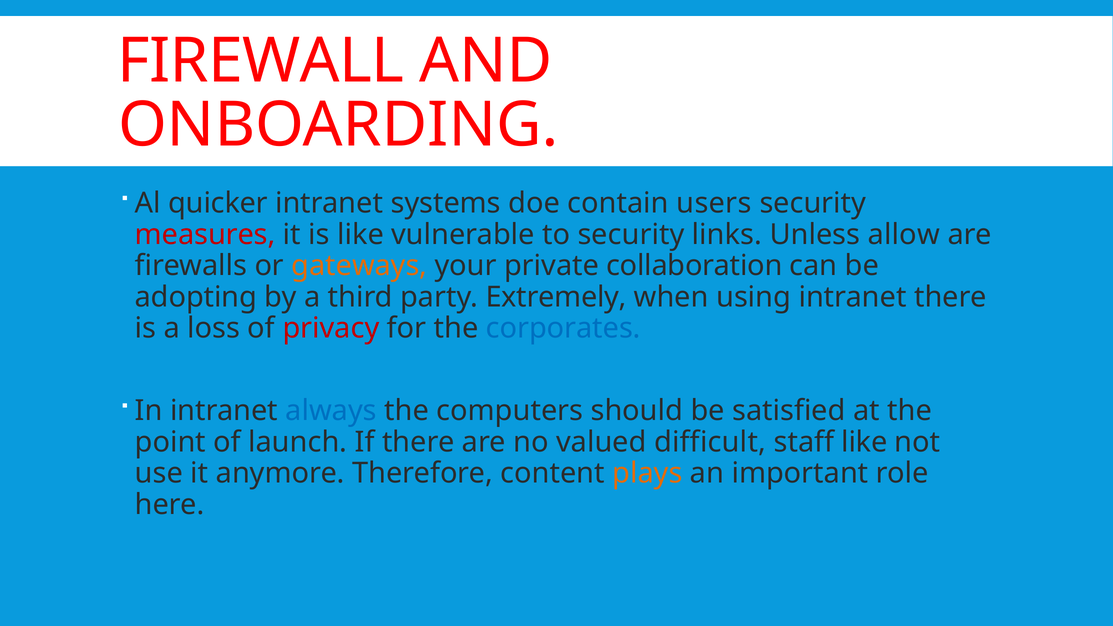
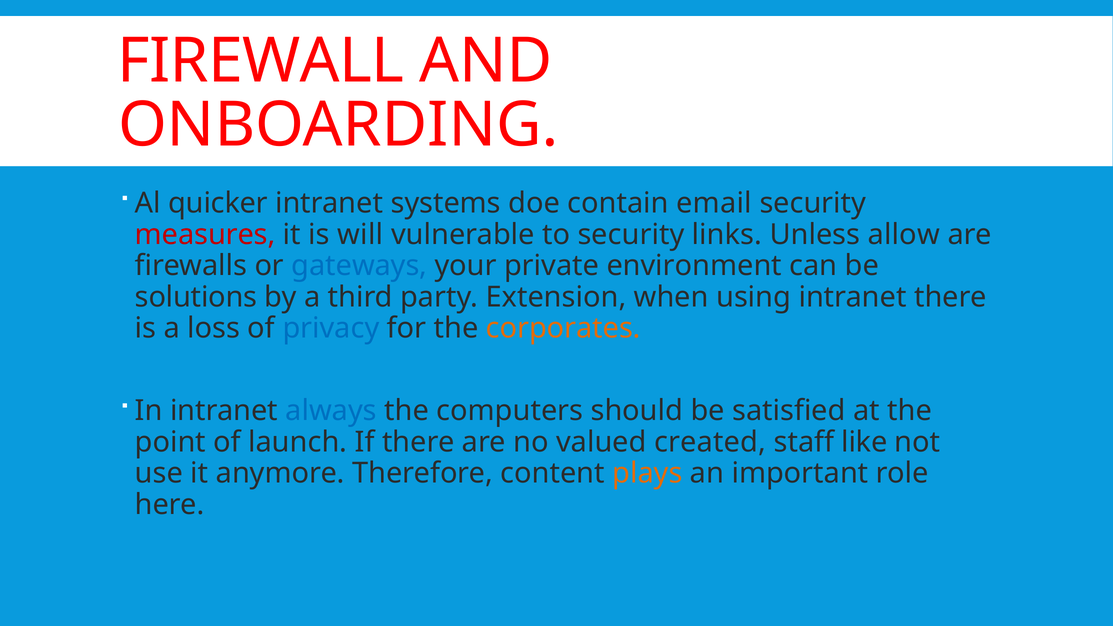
users: users -> email
is like: like -> will
gateways colour: orange -> blue
collaboration: collaboration -> environment
adopting: adopting -> solutions
Extremely: Extremely -> Extension
privacy colour: red -> blue
corporates colour: blue -> orange
difficult: difficult -> created
